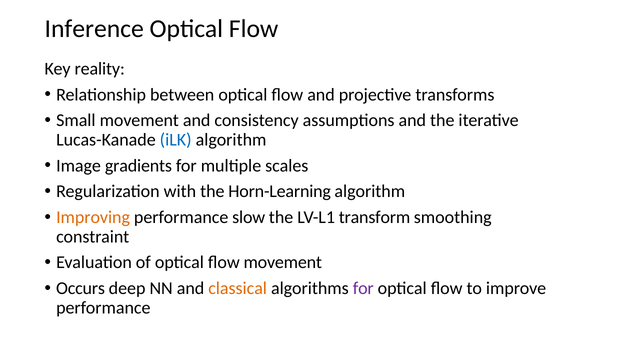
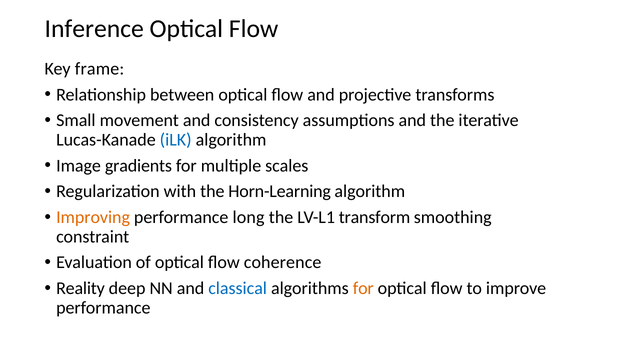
reality: reality -> frame
slow: slow -> long
flow movement: movement -> coherence
Occurs: Occurs -> Reality
classical colour: orange -> blue
for at (363, 288) colour: purple -> orange
